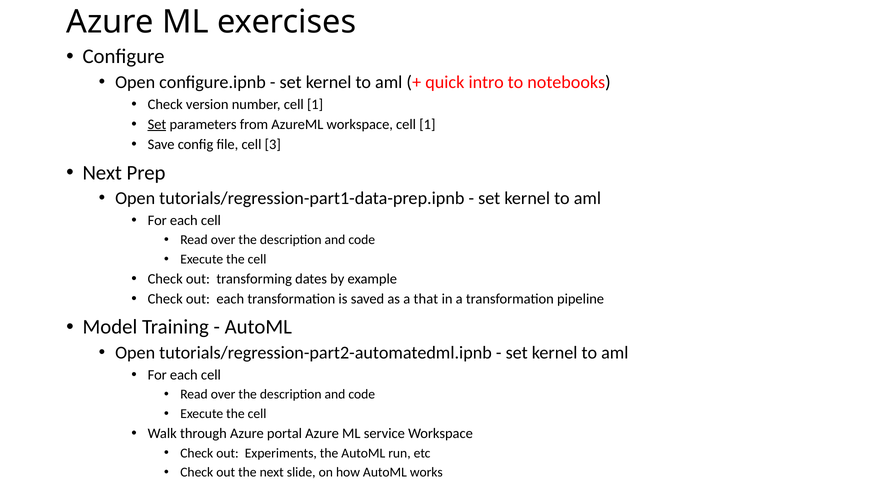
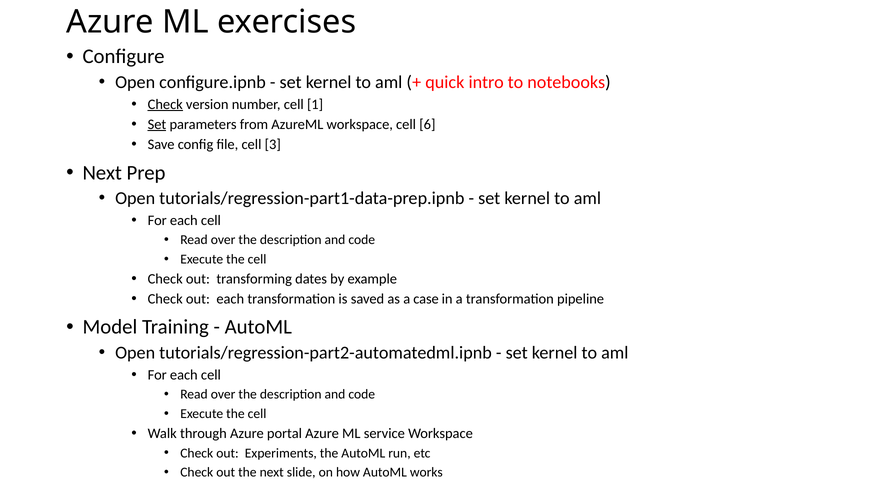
Check at (165, 104) underline: none -> present
workspace cell 1: 1 -> 6
that: that -> case
